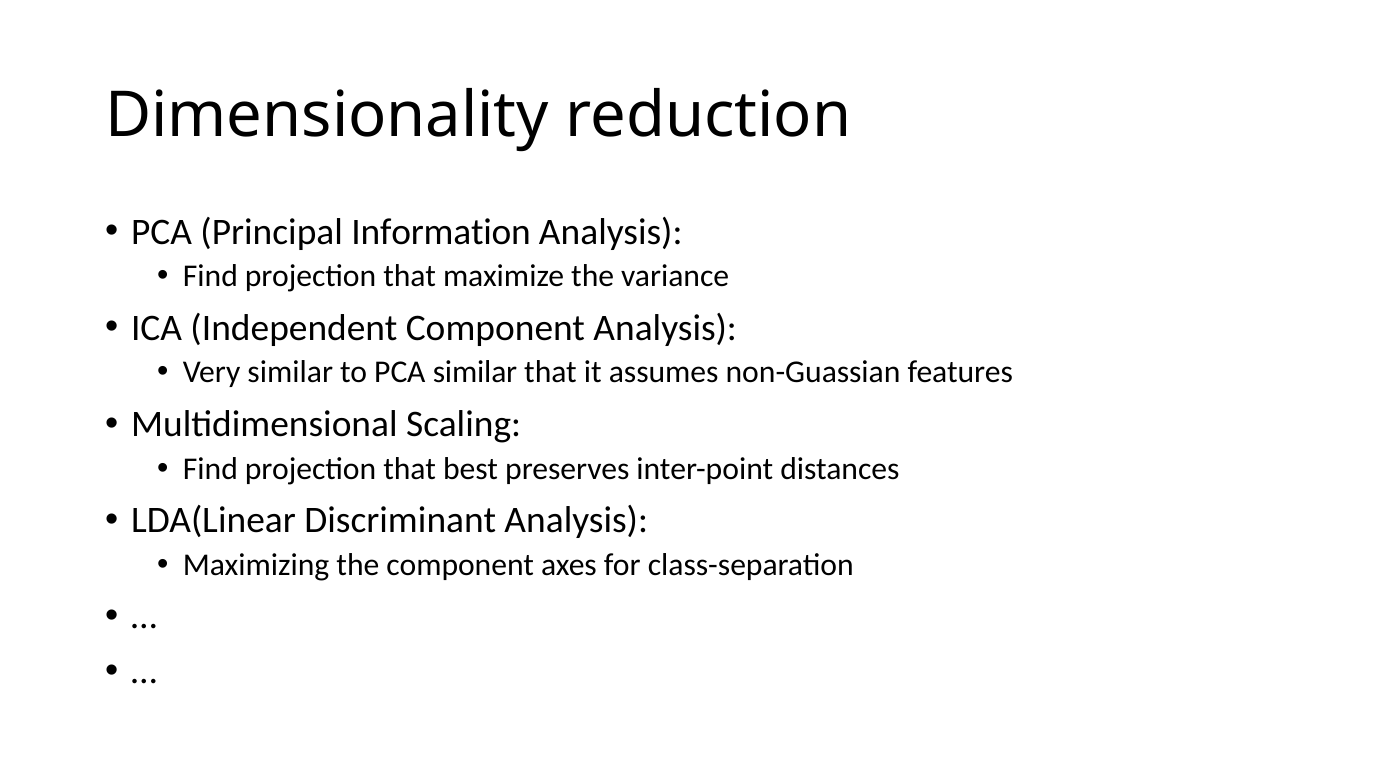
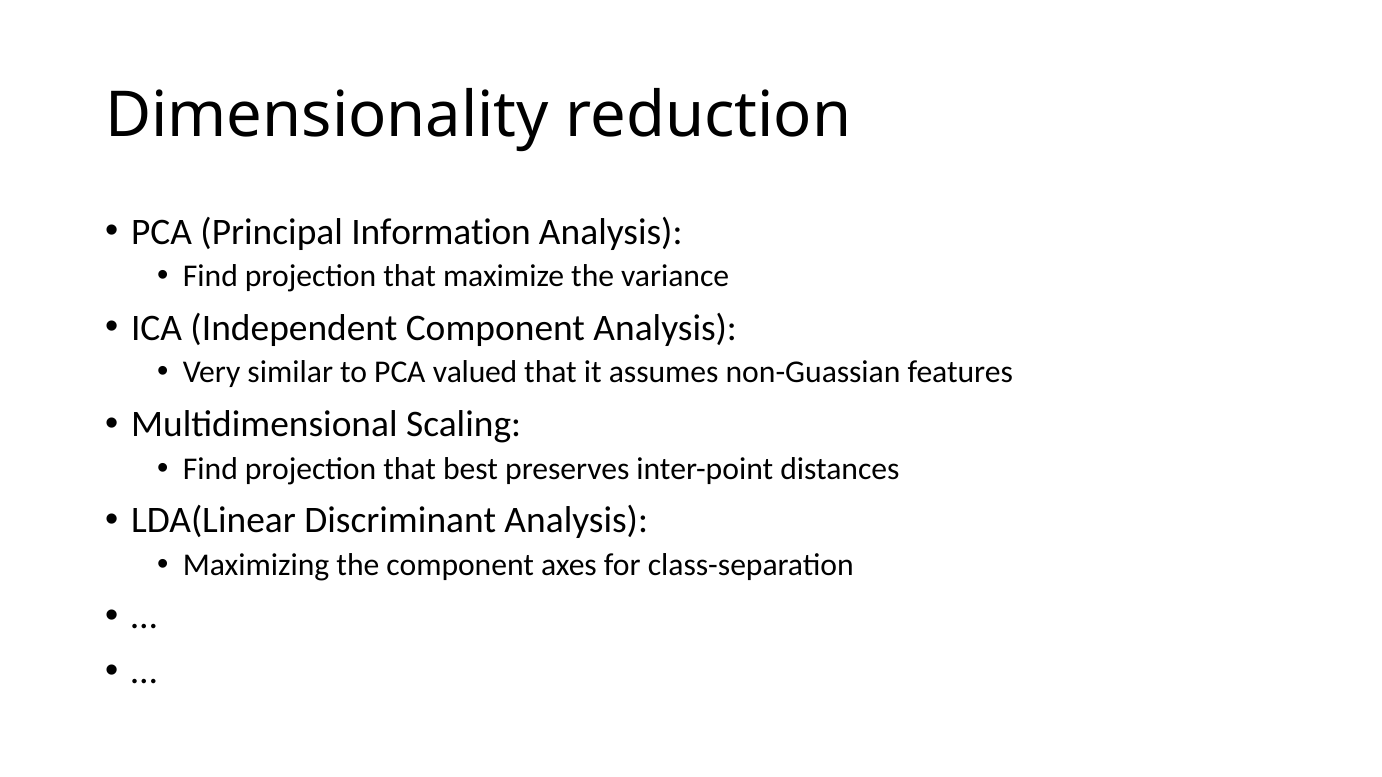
PCA similar: similar -> valued
